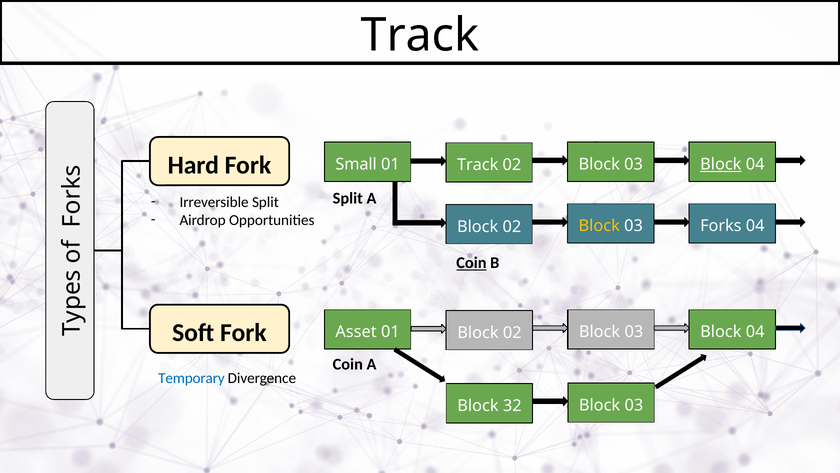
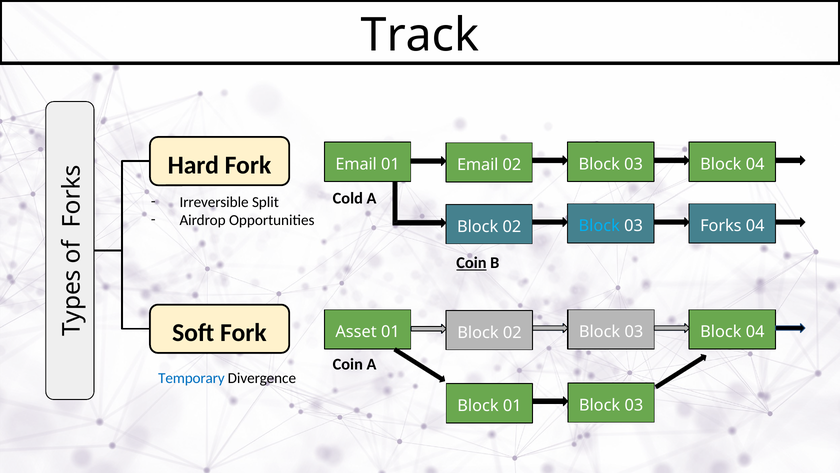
Small at (356, 164): Small -> Email
01 Track: Track -> Email
Block at (721, 164) underline: present -> none
Split at (348, 198): Split -> Cold
Block at (599, 226) colour: yellow -> light blue
Block 32: 32 -> 01
